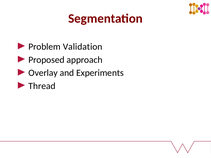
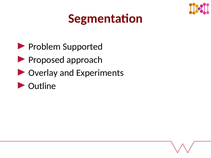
Validation: Validation -> Supported
Thread: Thread -> Outline
